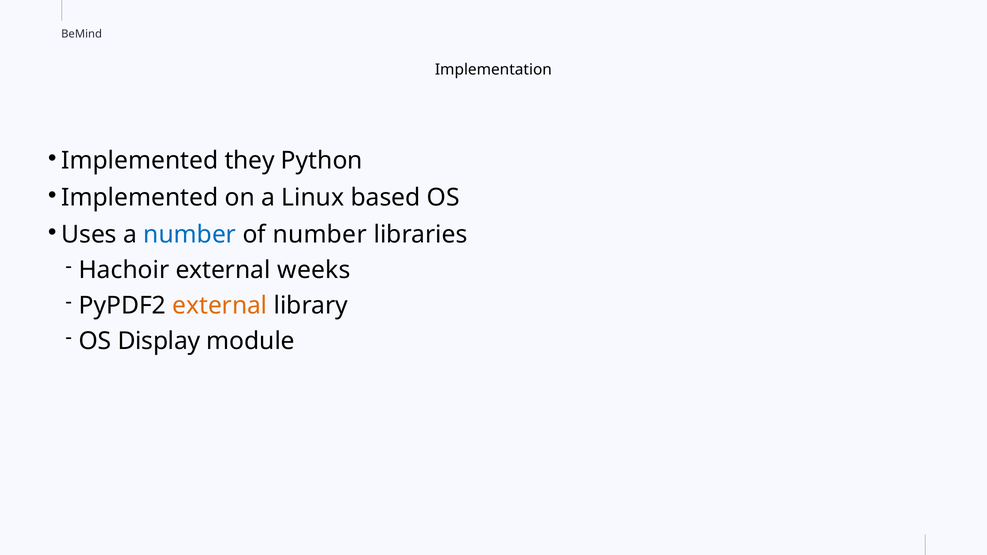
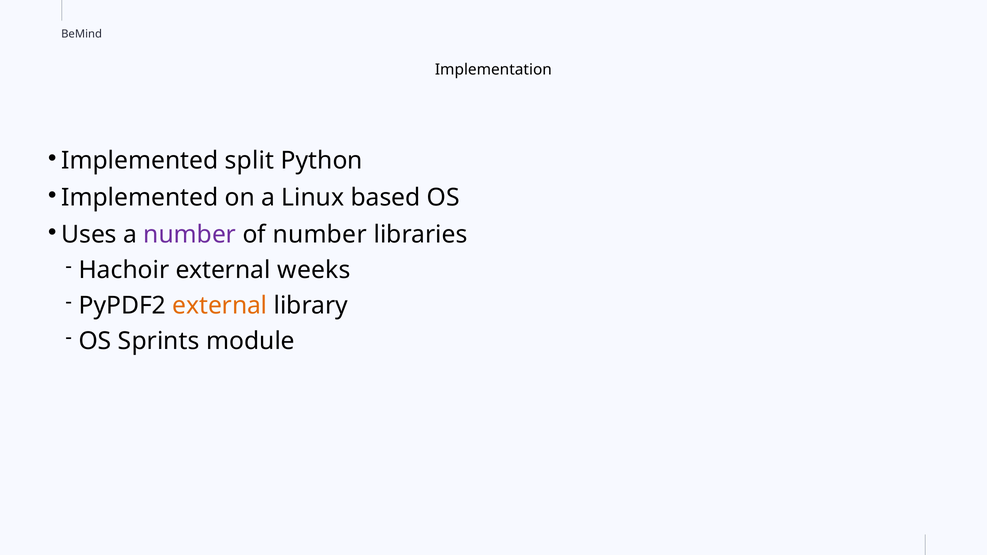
they: they -> split
number at (190, 235) colour: blue -> purple
Display: Display -> Sprints
